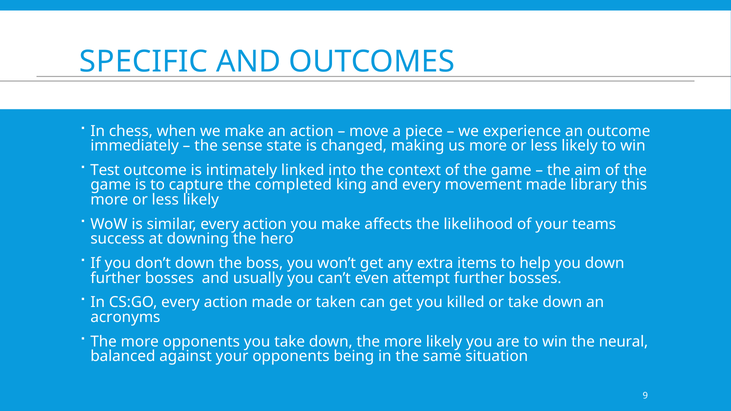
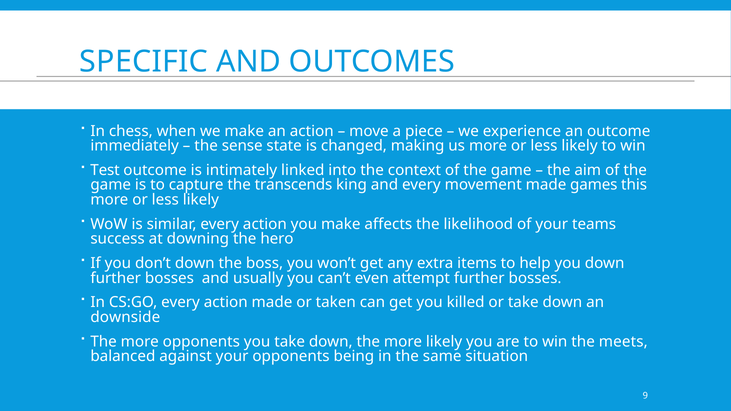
completed: completed -> transcends
library: library -> games
acronyms: acronyms -> downside
neural: neural -> meets
